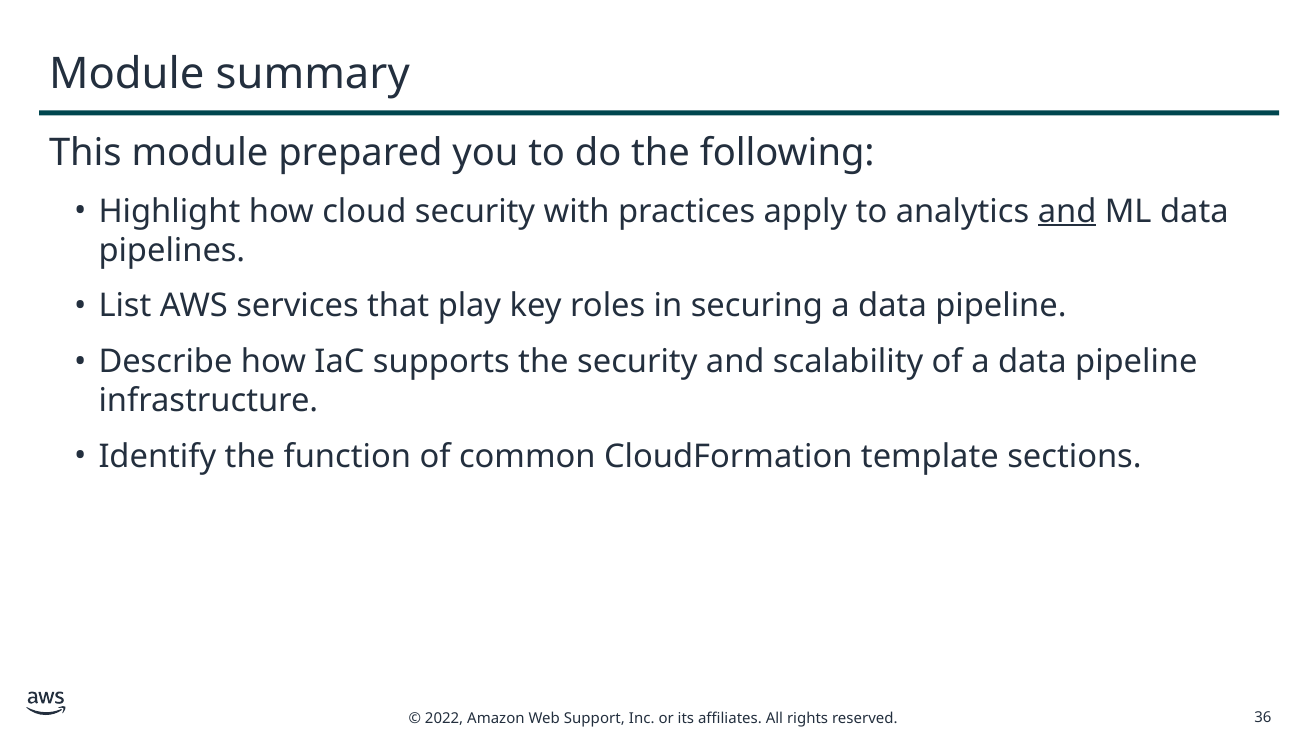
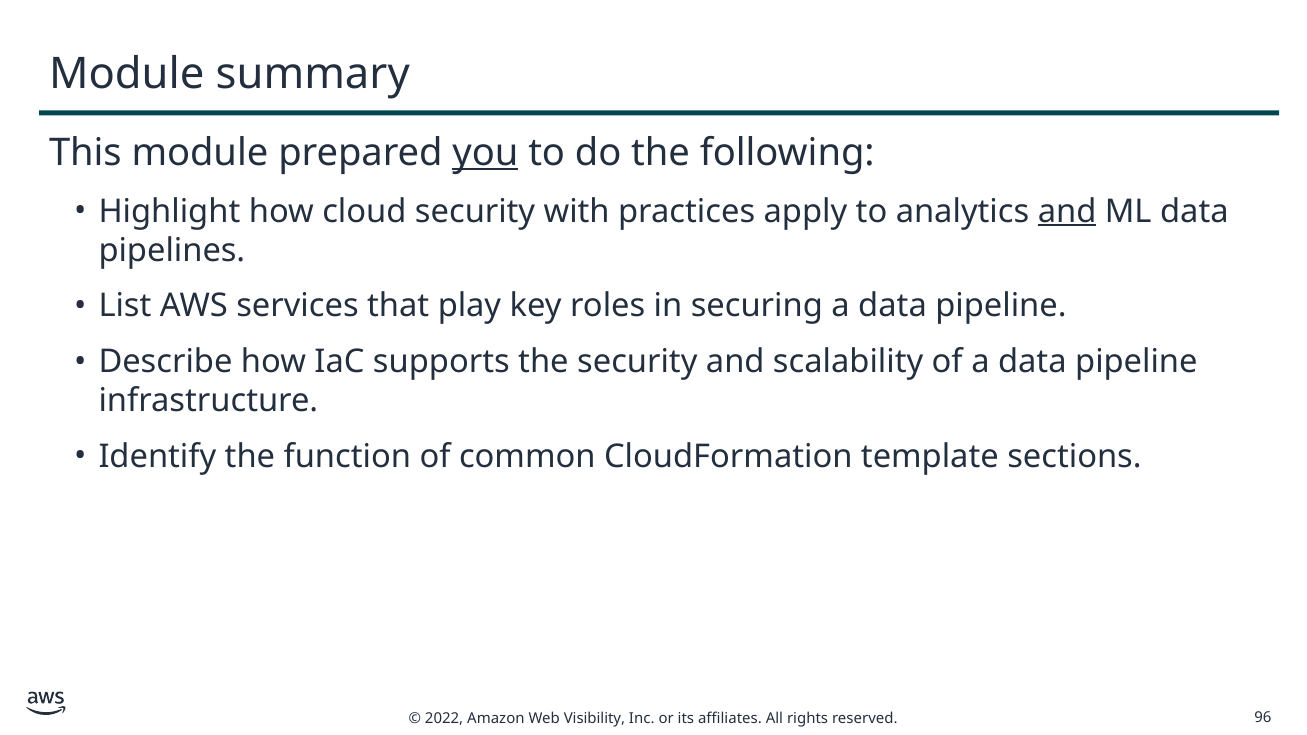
you underline: none -> present
Support: Support -> Visibility
36: 36 -> 96
